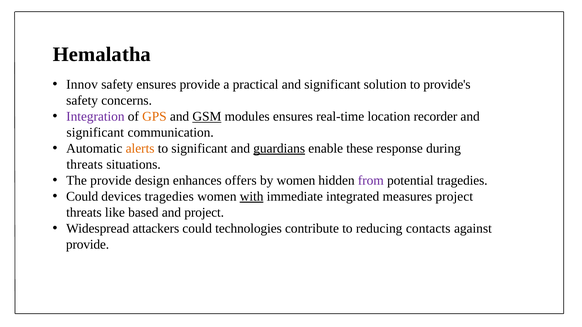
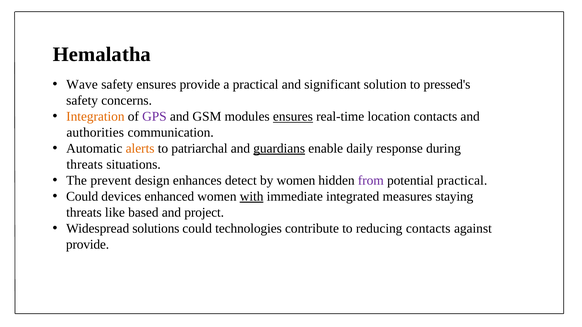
Innov: Innov -> Wave
provide's: provide's -> pressed's
Integration colour: purple -> orange
GPS colour: orange -> purple
GSM underline: present -> none
ensures at (293, 117) underline: none -> present
location recorder: recorder -> contacts
significant at (95, 133): significant -> authorities
to significant: significant -> patriarchal
these: these -> daily
The provide: provide -> prevent
offers: offers -> detect
potential tragedies: tragedies -> practical
devices tragedies: tragedies -> enhanced
measures project: project -> staying
attackers: attackers -> solutions
